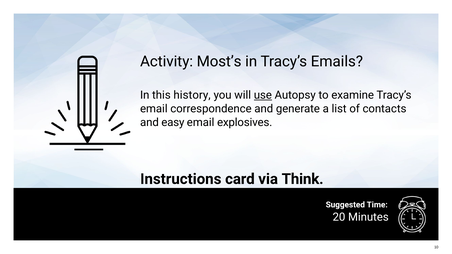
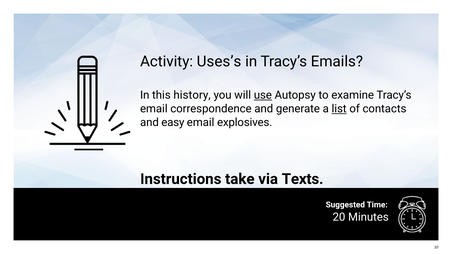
Most’s: Most’s -> Uses’s
list underline: none -> present
card: card -> take
Think: Think -> Texts
